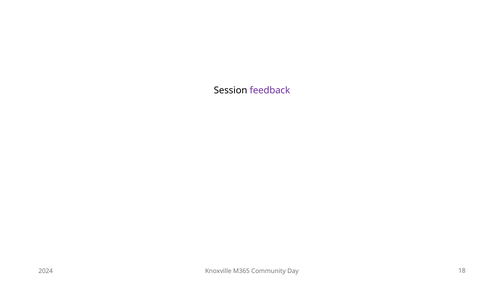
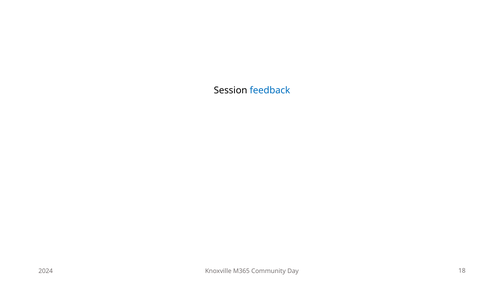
feedback colour: purple -> blue
